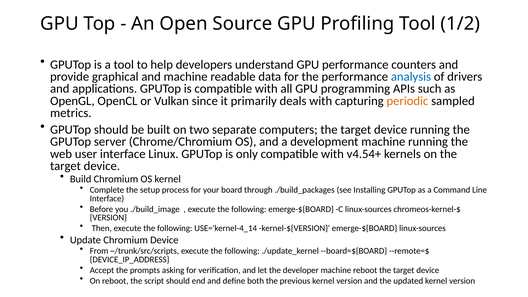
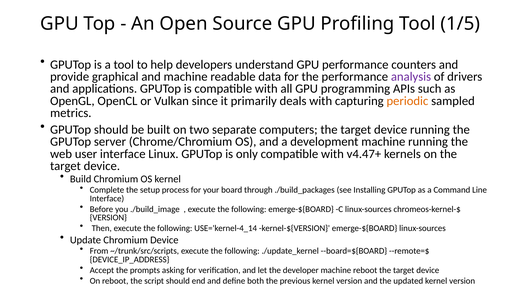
1/2: 1/2 -> 1/5
analysis colour: blue -> purple
v4.54+: v4.54+ -> v4.47+
